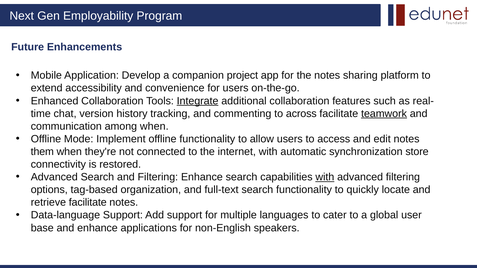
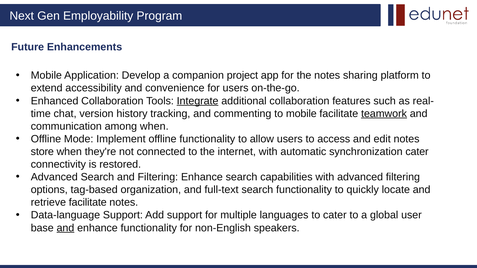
to across: across -> mobile
them: them -> store
synchronization store: store -> cater
with at (325, 177) underline: present -> none
and at (65, 228) underline: none -> present
enhance applications: applications -> functionality
